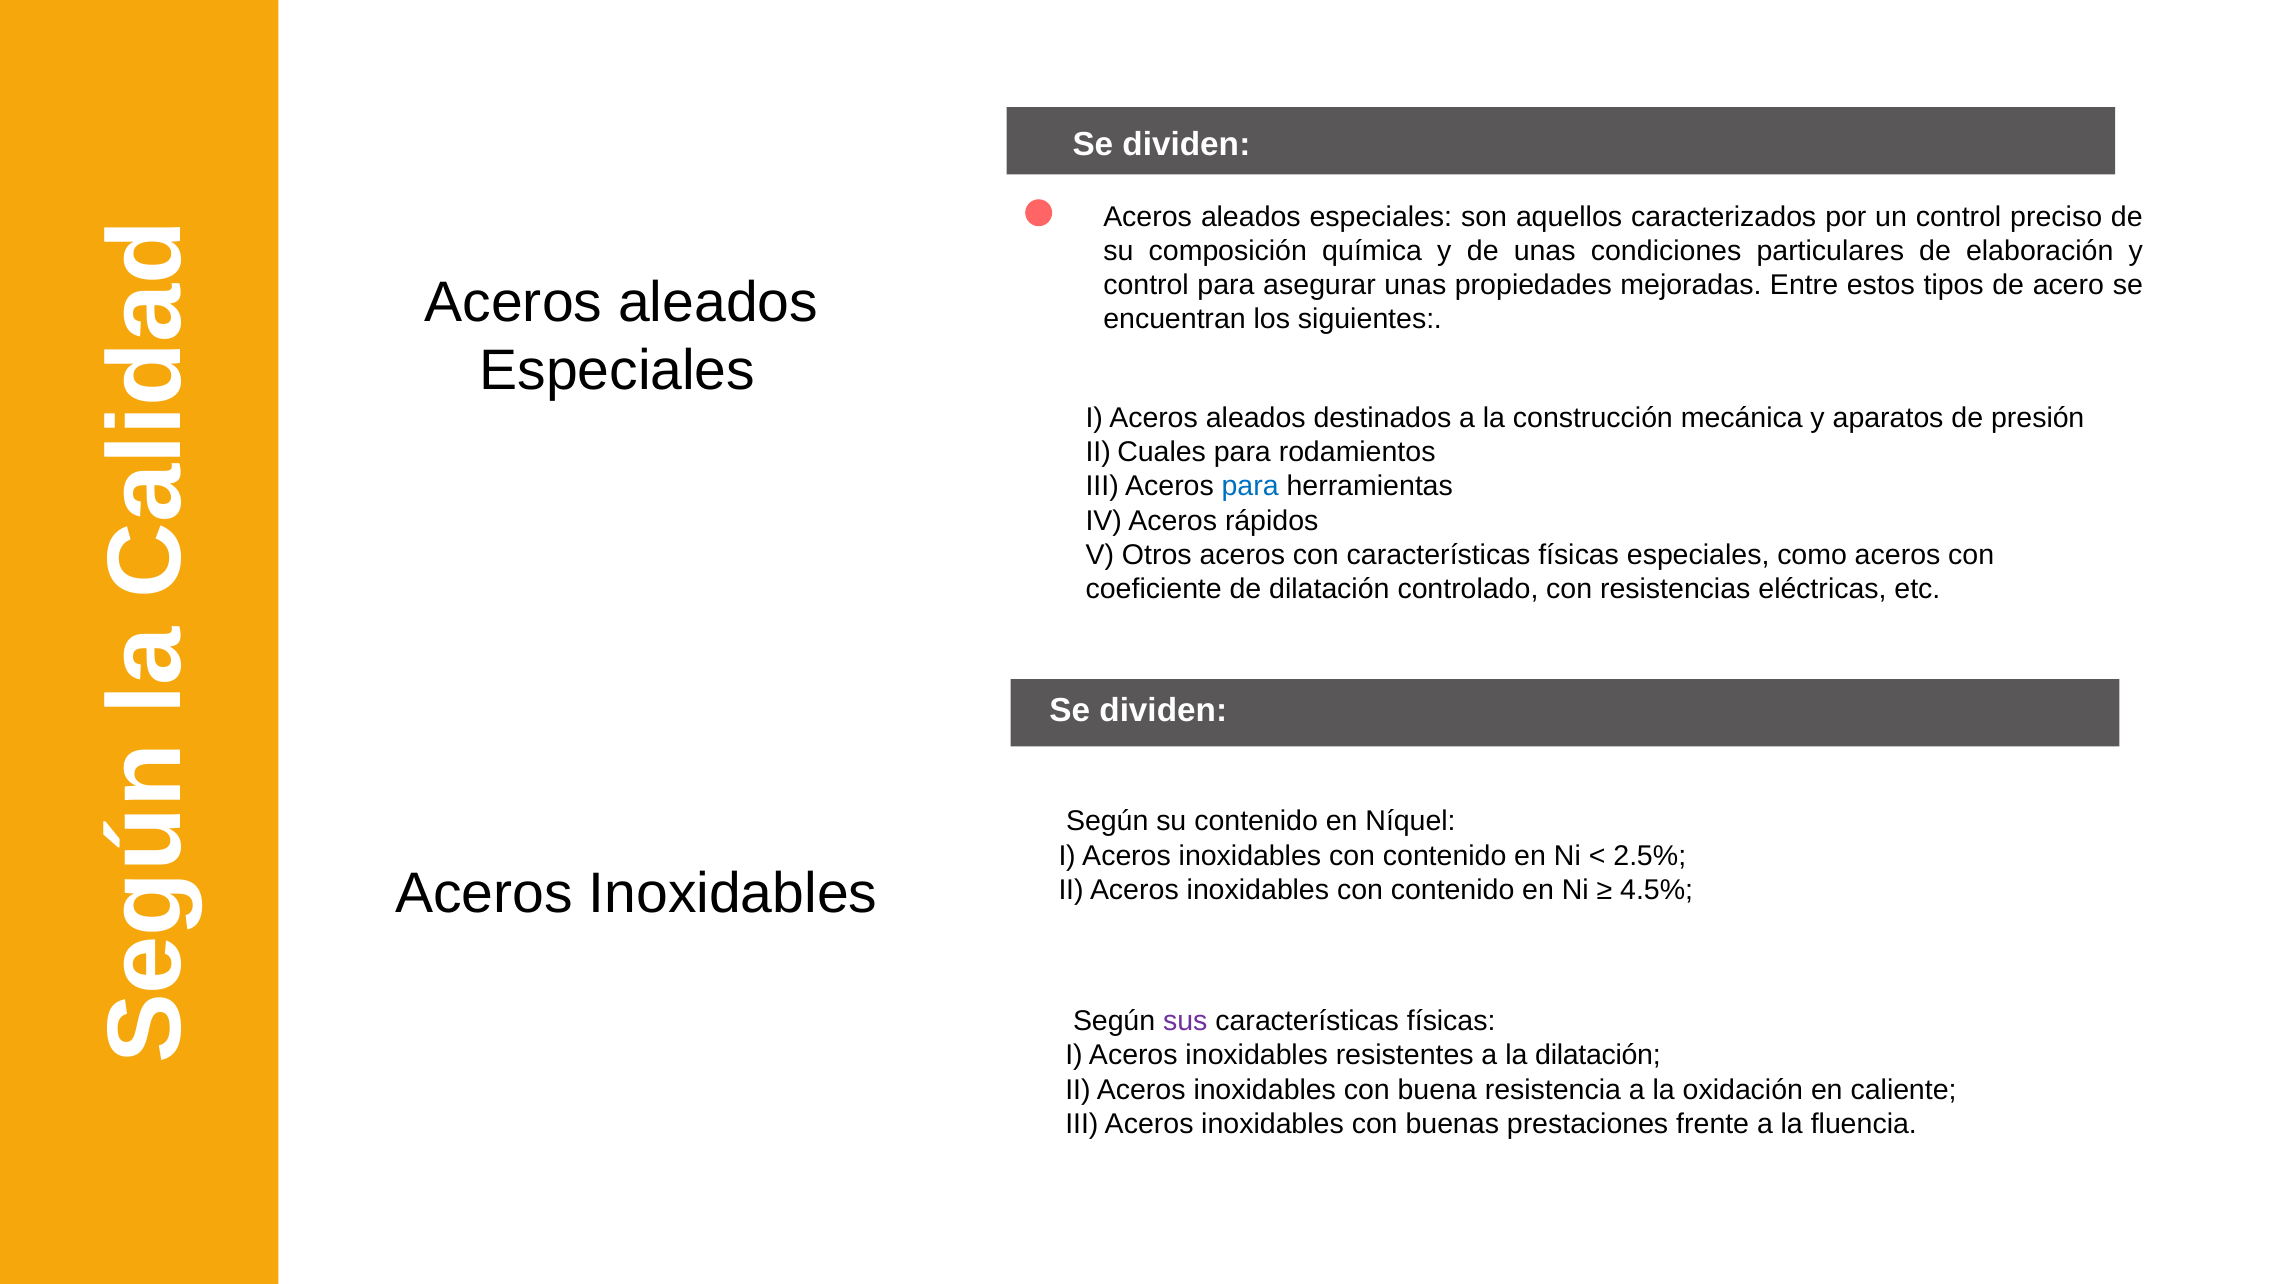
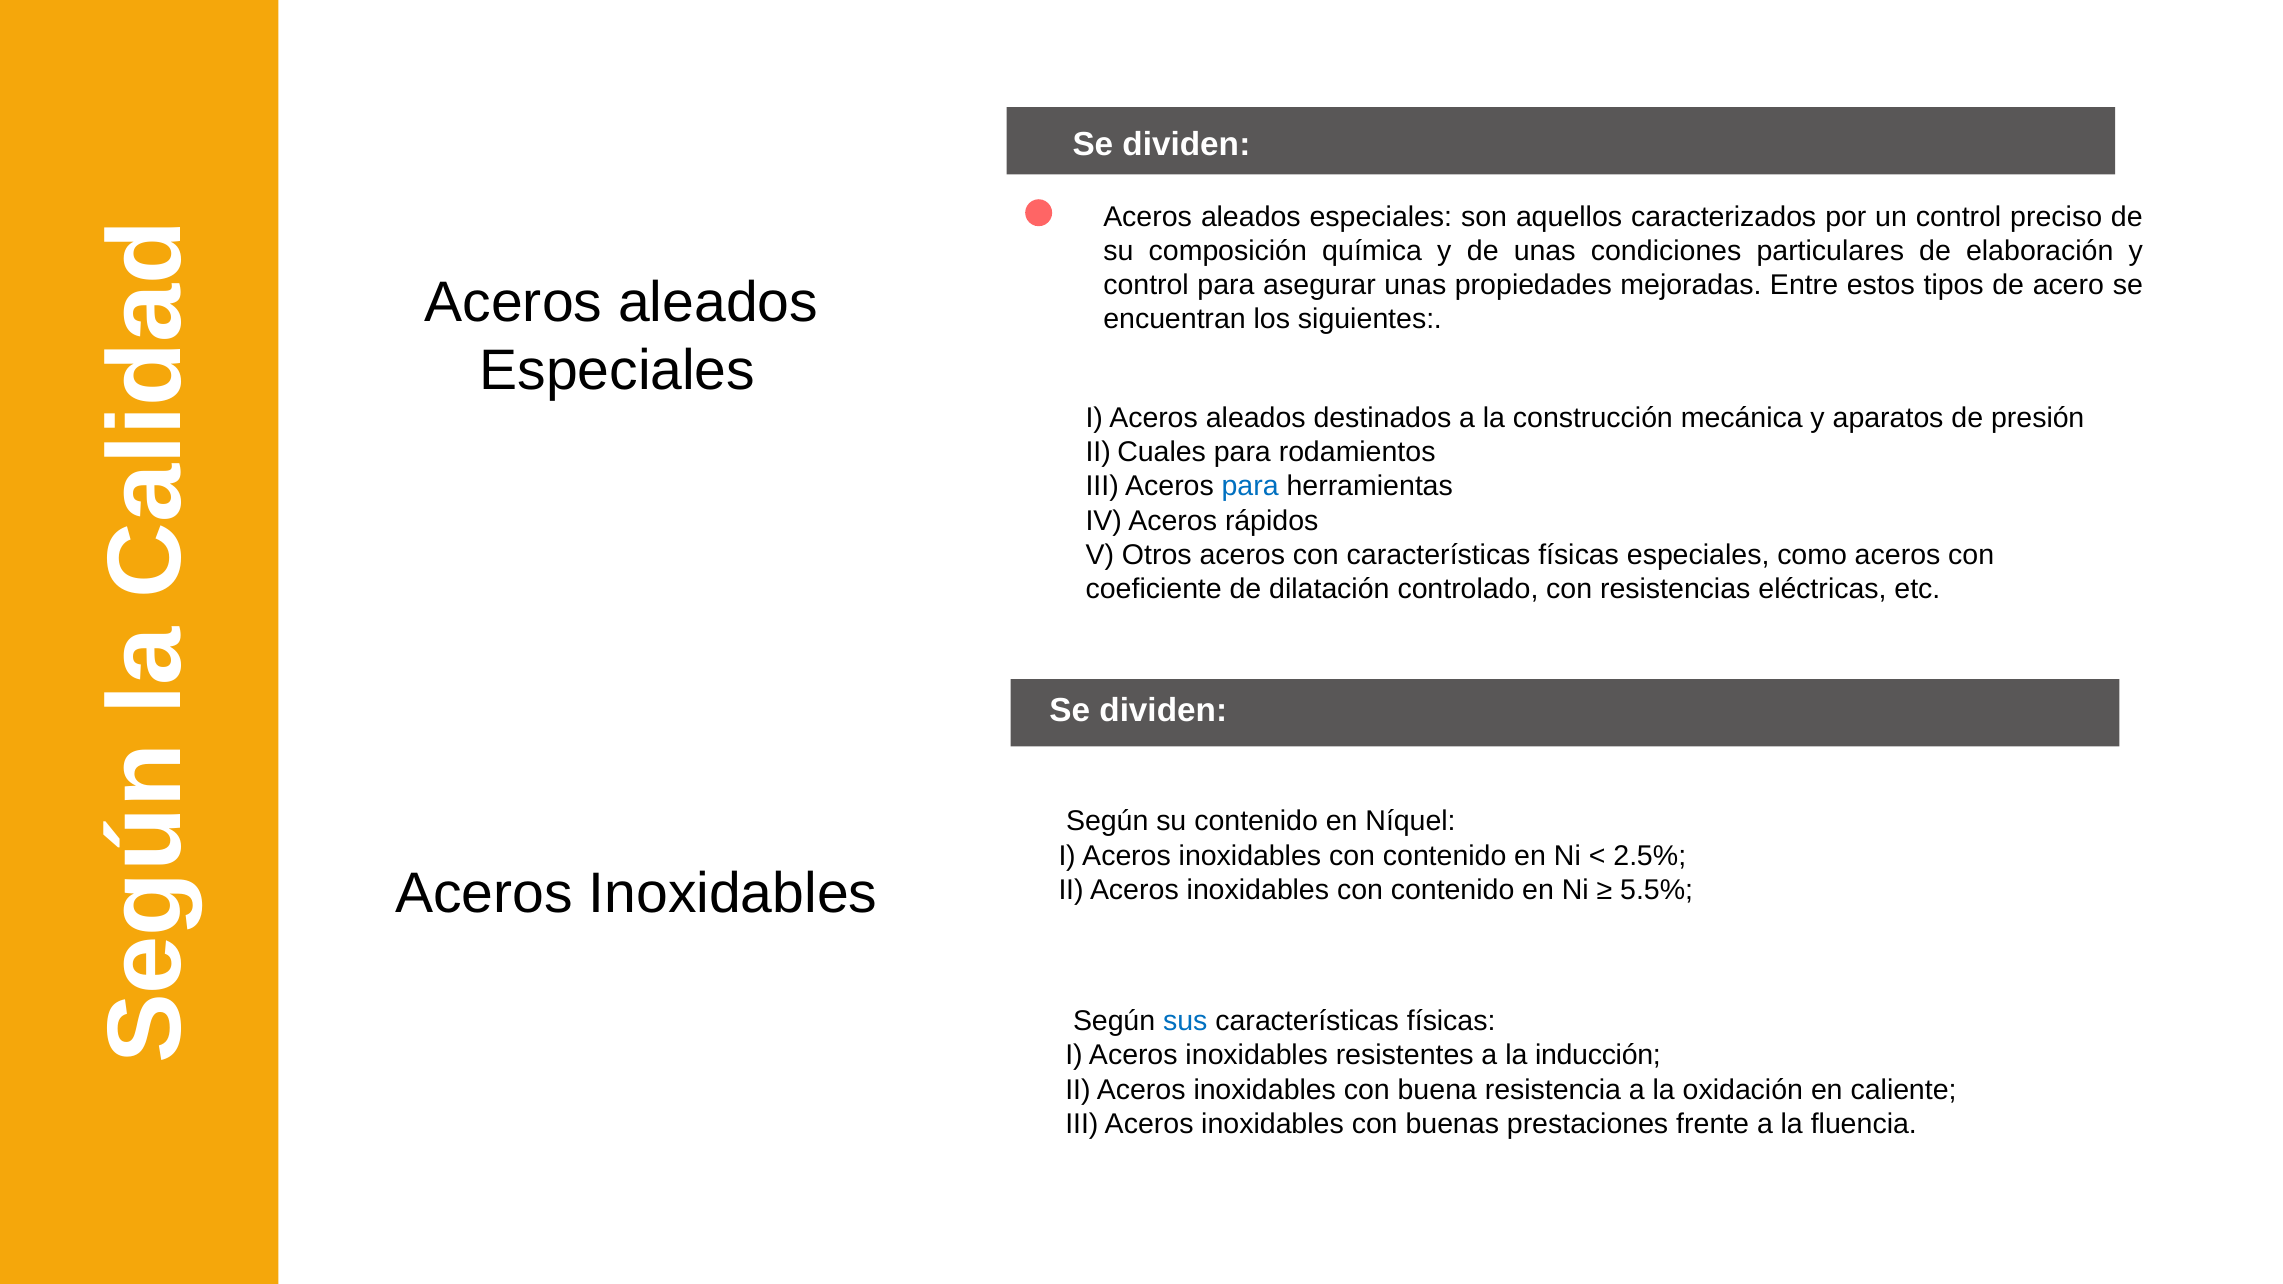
4.5%: 4.5% -> 5.5%
sus colour: purple -> blue
la dilatación: dilatación -> inducción
